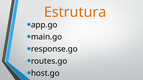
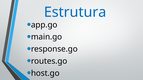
Estrutura colour: orange -> blue
